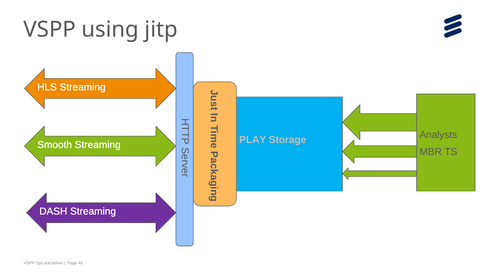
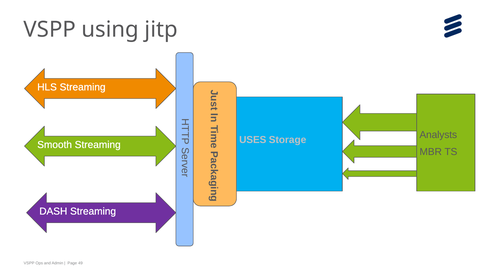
PLAY: PLAY -> USES
